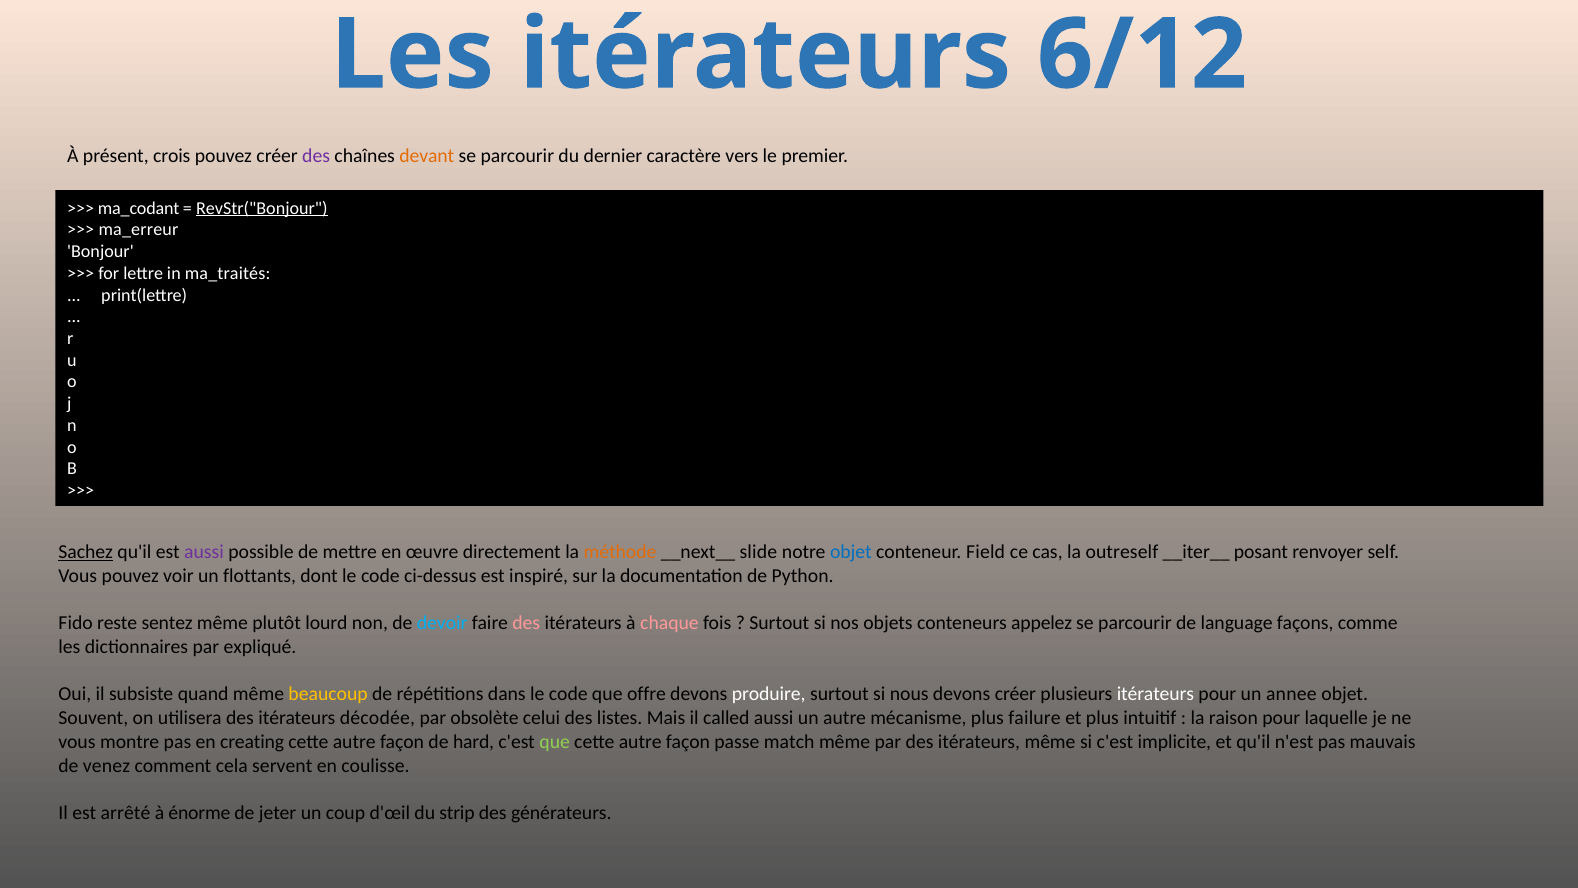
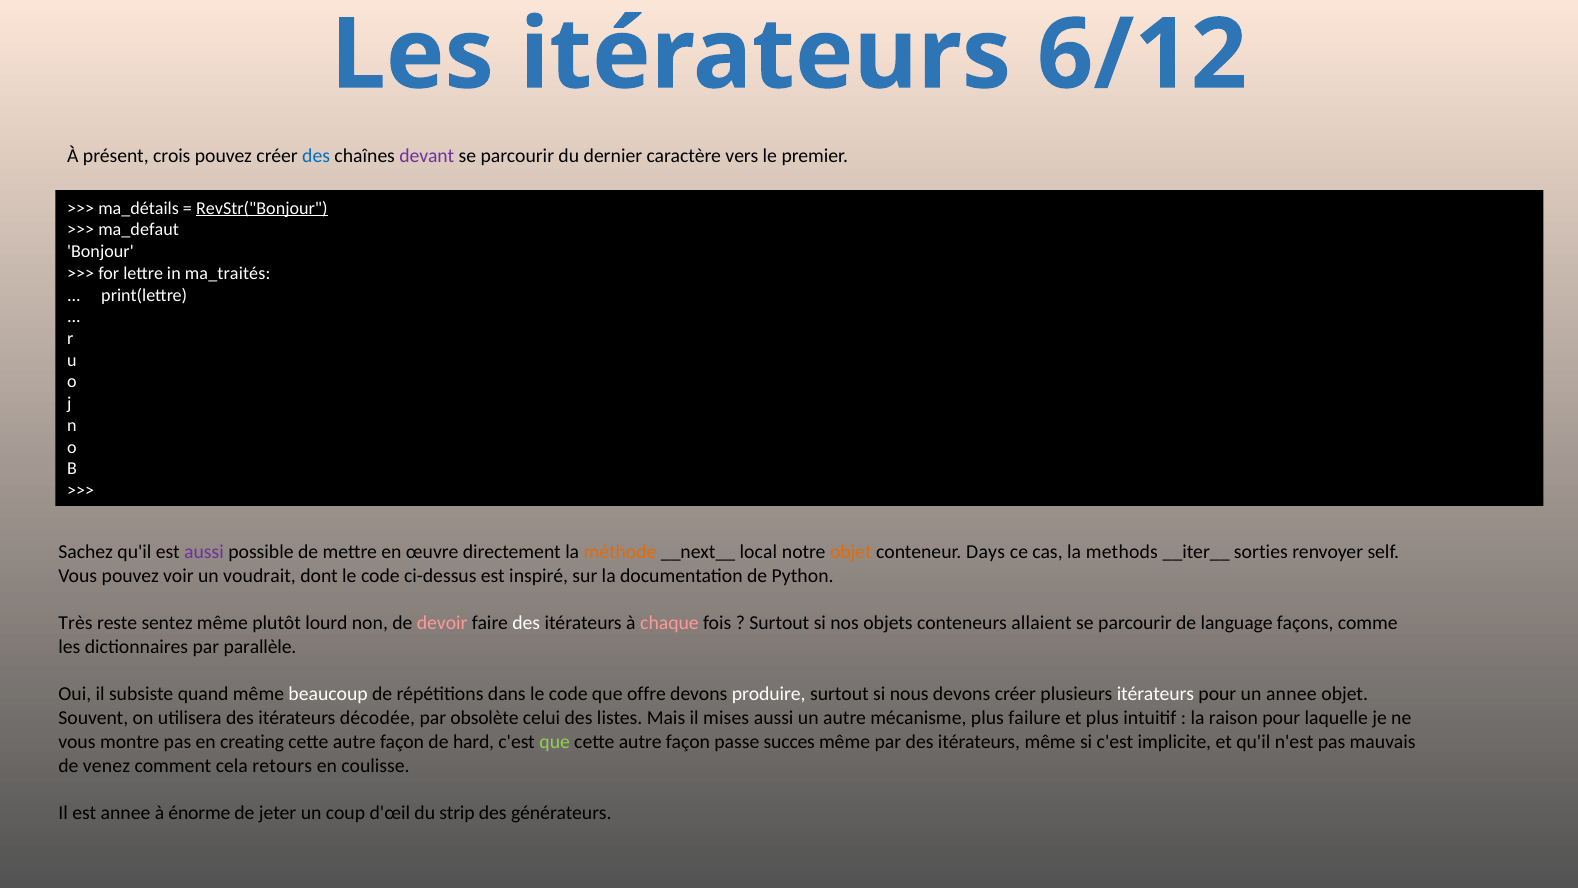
des at (316, 156) colour: purple -> blue
devant colour: orange -> purple
ma_codant: ma_codant -> ma_détails
ma_erreur: ma_erreur -> ma_defaut
Sachez underline: present -> none
slide: slide -> local
objet at (851, 552) colour: blue -> orange
Field: Field -> Days
outreself: outreself -> methods
posant: posant -> sorties
flottants: flottants -> voudrait
Fido: Fido -> Très
devoir colour: light blue -> pink
des at (526, 623) colour: pink -> white
appelez: appelez -> allaient
expliqué: expliqué -> parallèle
beaucoup colour: yellow -> white
called: called -> mises
match: match -> succes
servent: servent -> retours
est arrêté: arrêté -> annee
